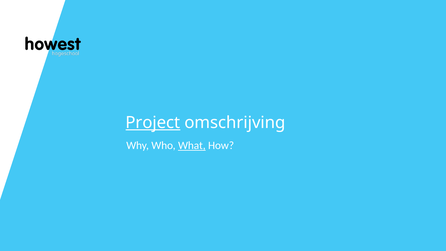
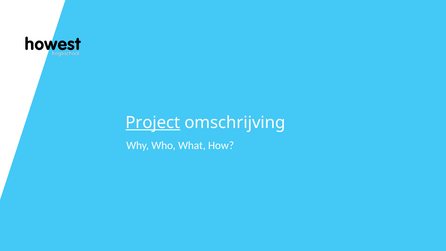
What underline: present -> none
